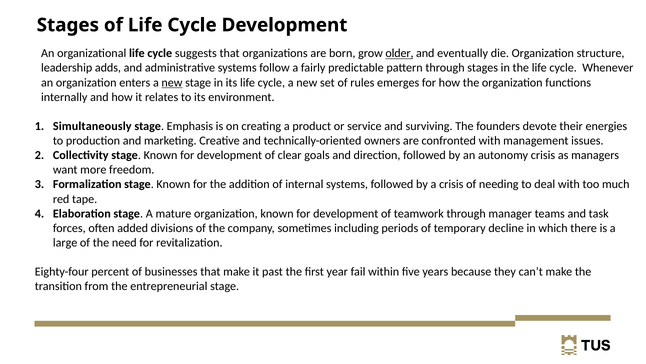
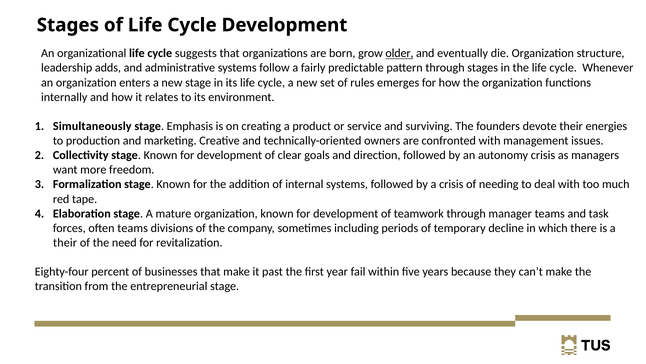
new at (172, 82) underline: present -> none
often added: added -> teams
large at (65, 242): large -> their
